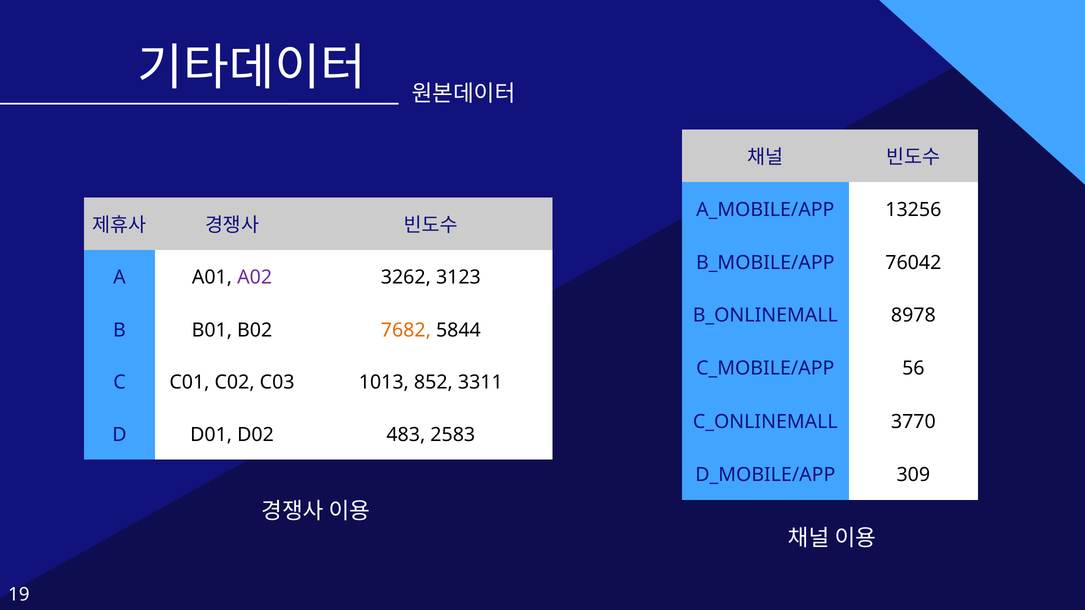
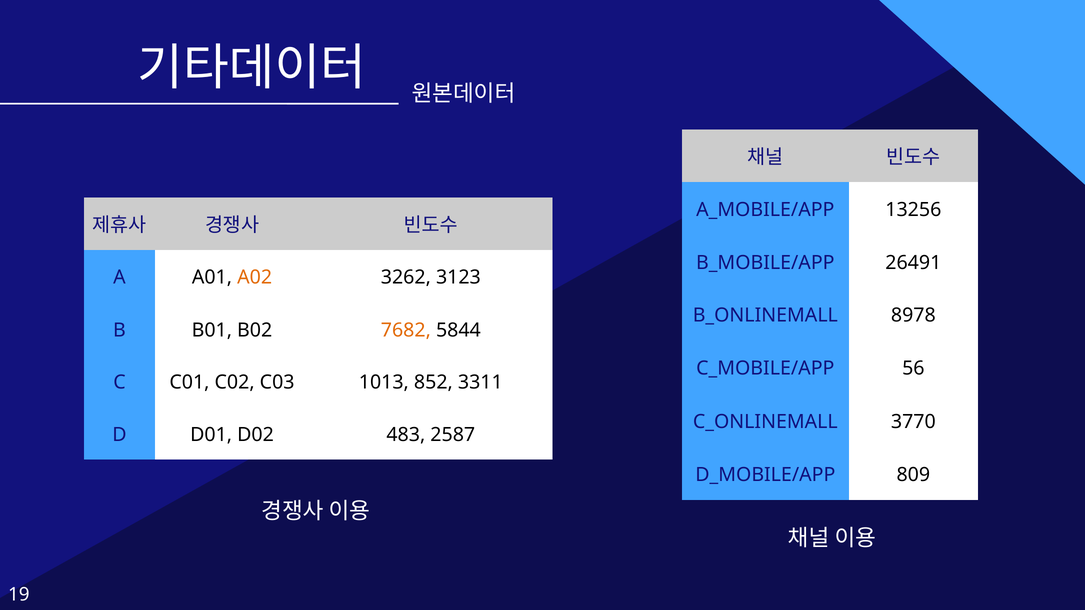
76042: 76042 -> 26491
A02 colour: purple -> orange
2583: 2583 -> 2587
309: 309 -> 809
